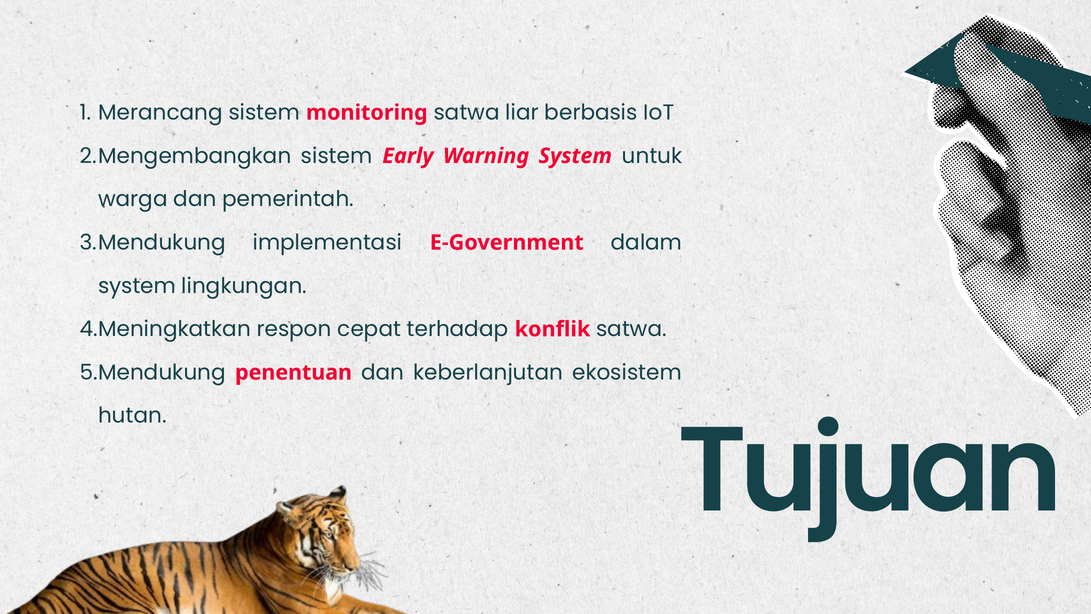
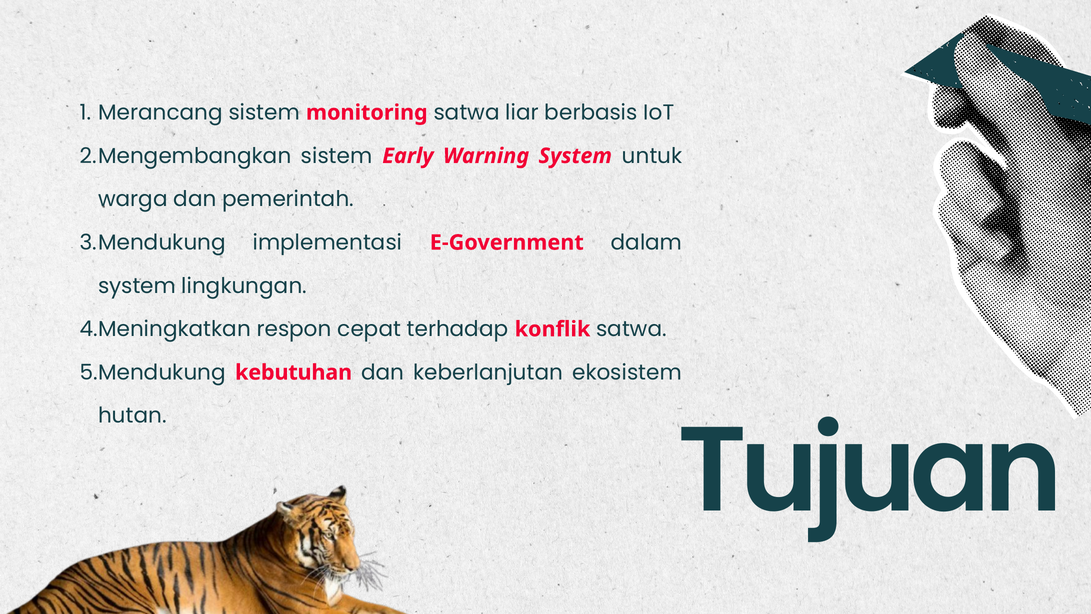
penentuan: penentuan -> kebutuhan
